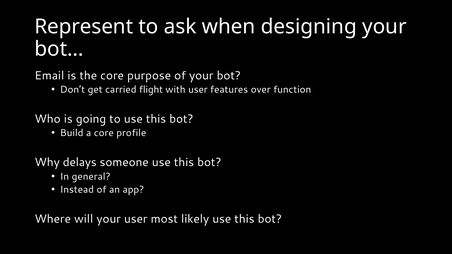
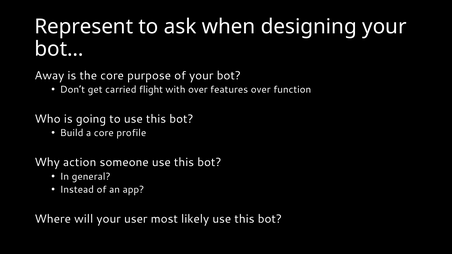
Email: Email -> Away
with user: user -> over
delays: delays -> action
